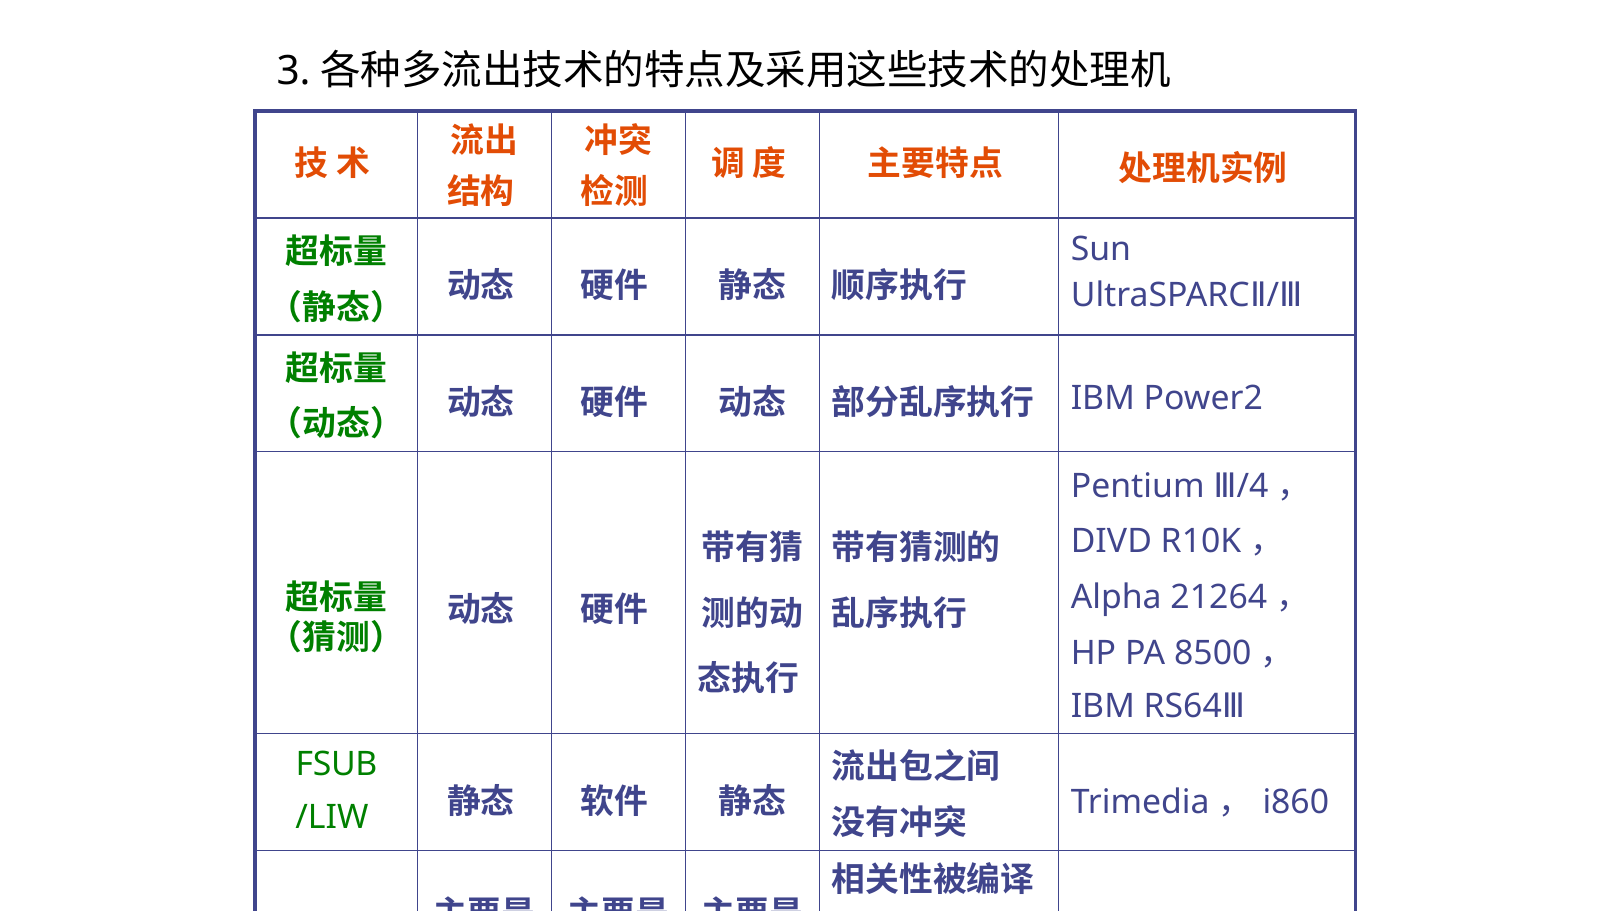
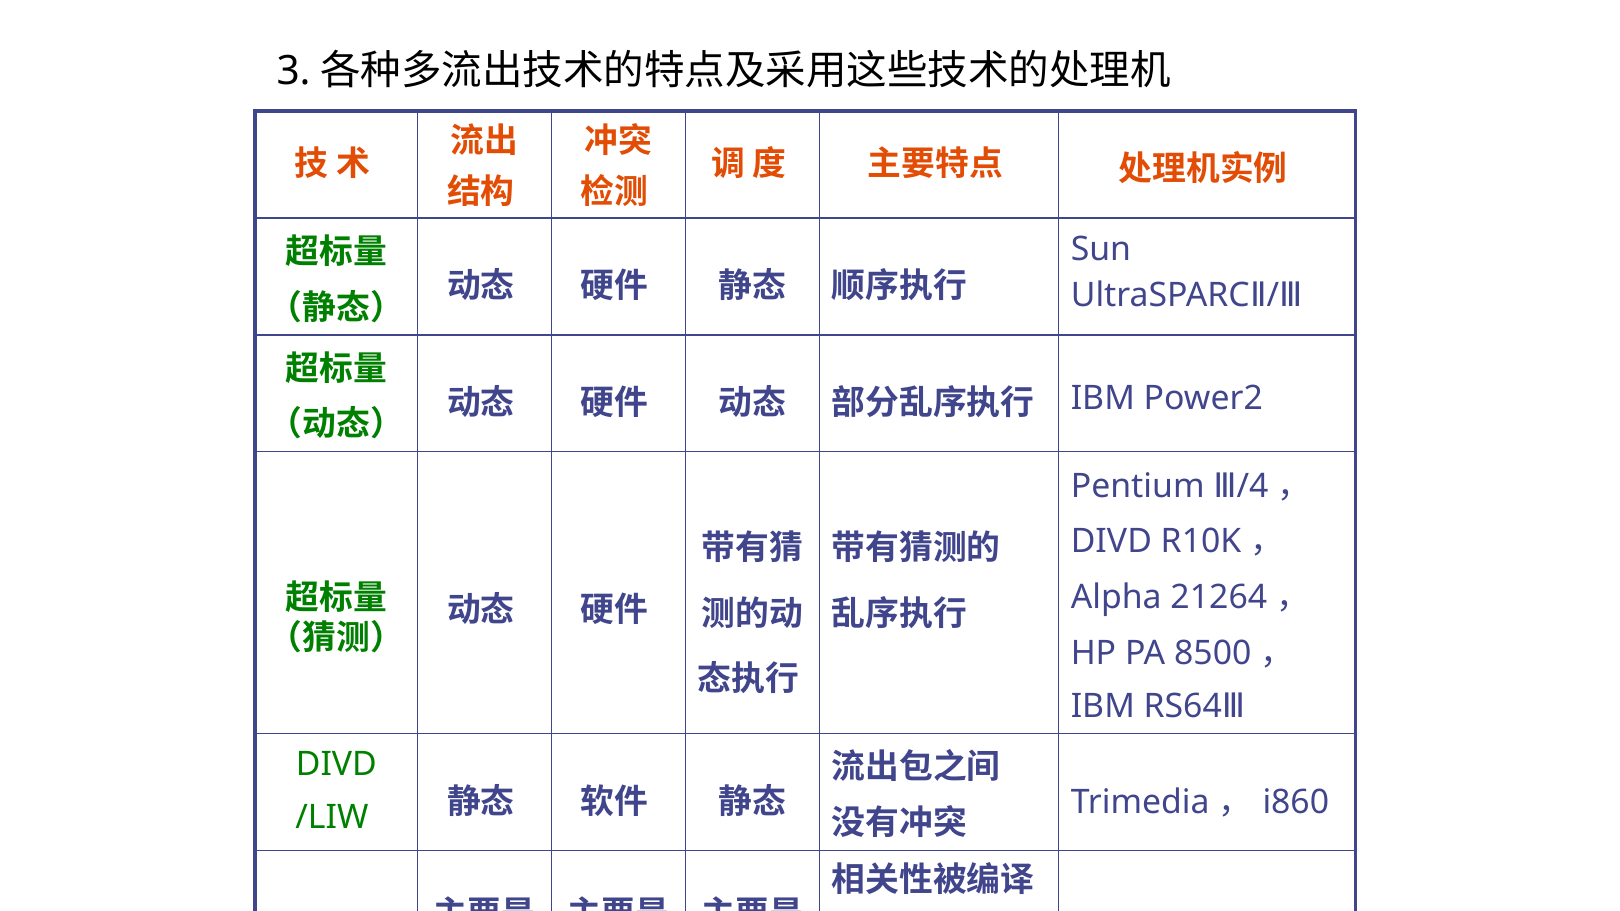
FSUB at (337, 765): FSUB -> DIVD
